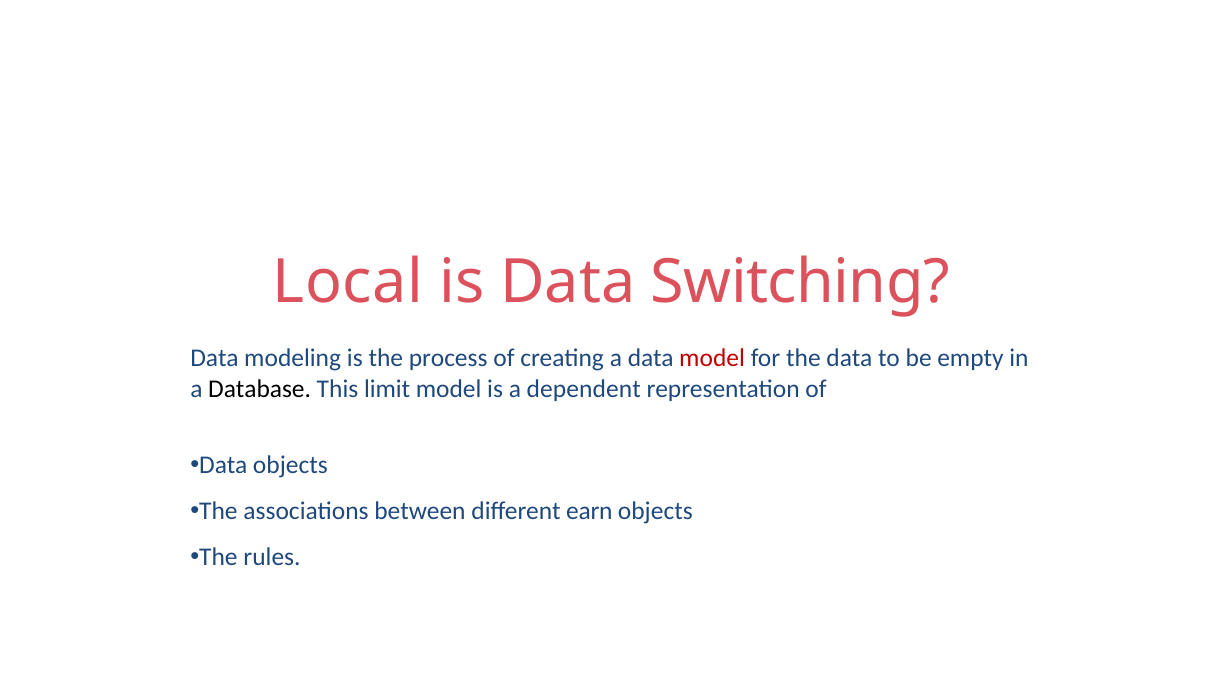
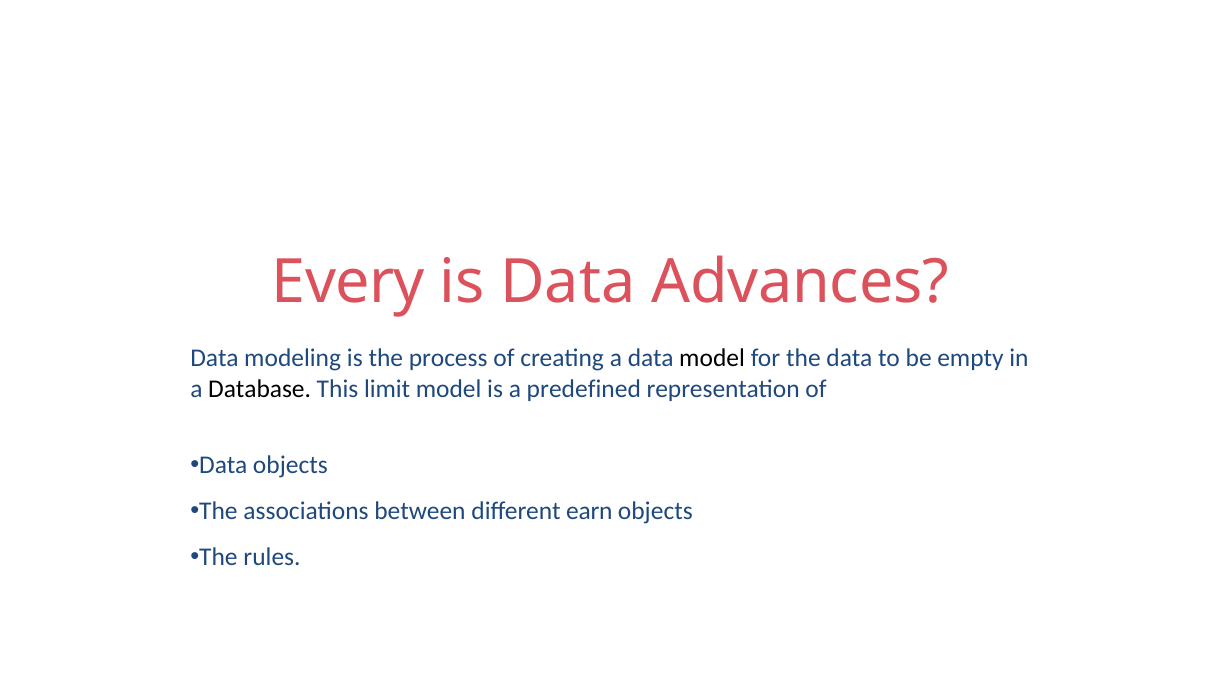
Local: Local -> Every
Switching: Switching -> Advances
model at (712, 358) colour: red -> black
dependent: dependent -> predefined
